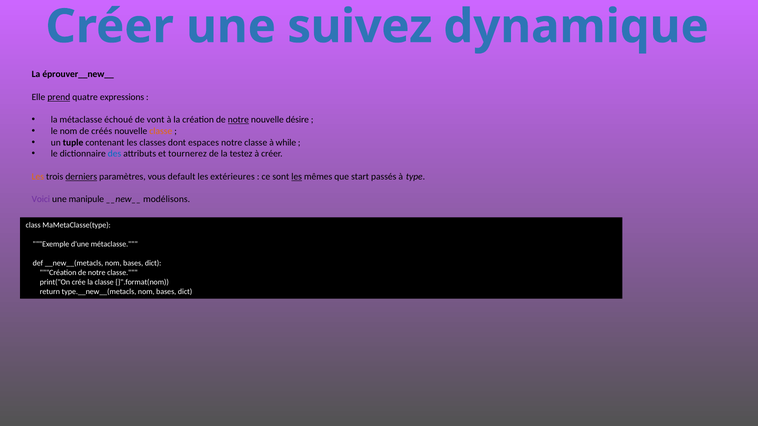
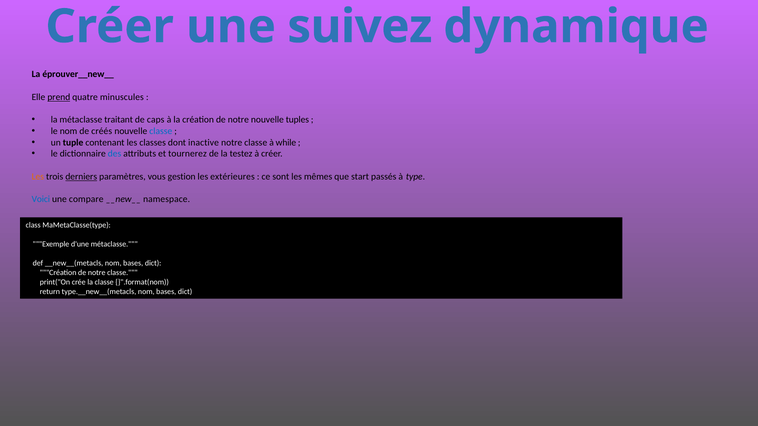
expressions: expressions -> minuscules
échoué: échoué -> traitant
vont: vont -> caps
notre at (238, 120) underline: present -> none
désire: désire -> tuples
classe at (161, 131) colour: orange -> blue
espaces: espaces -> inactive
default: default -> gestion
les at (297, 177) underline: present -> none
Voici colour: purple -> blue
manipule: manipule -> compare
modélisons: modélisons -> namespace
